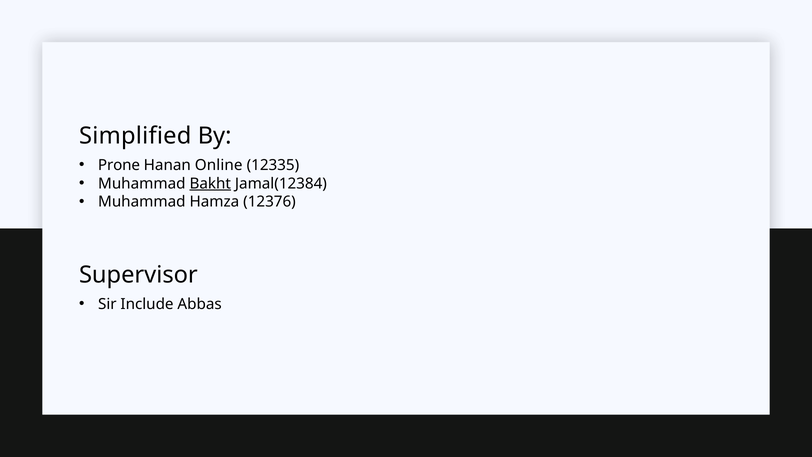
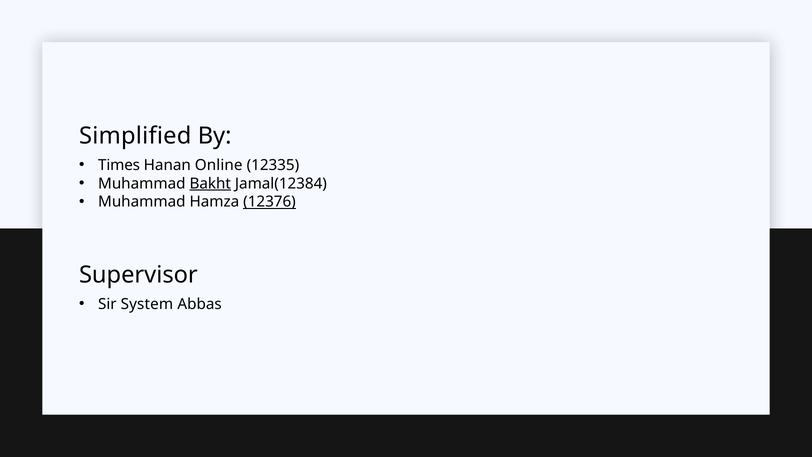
Prone: Prone -> Times
12376 underline: none -> present
Include: Include -> System
